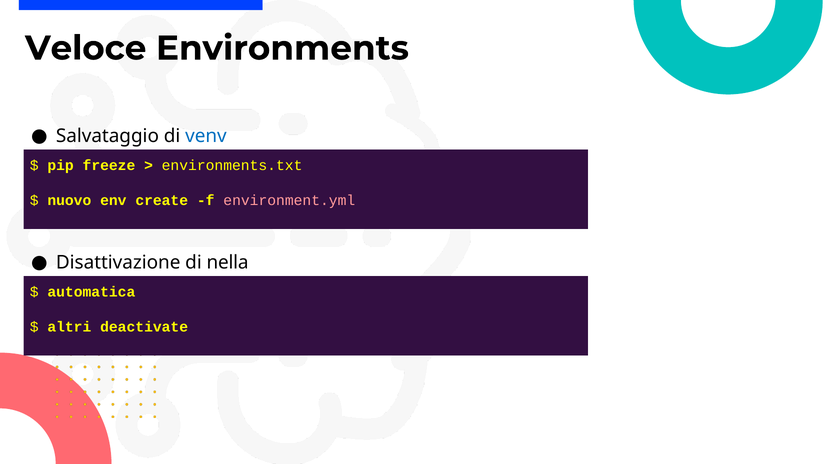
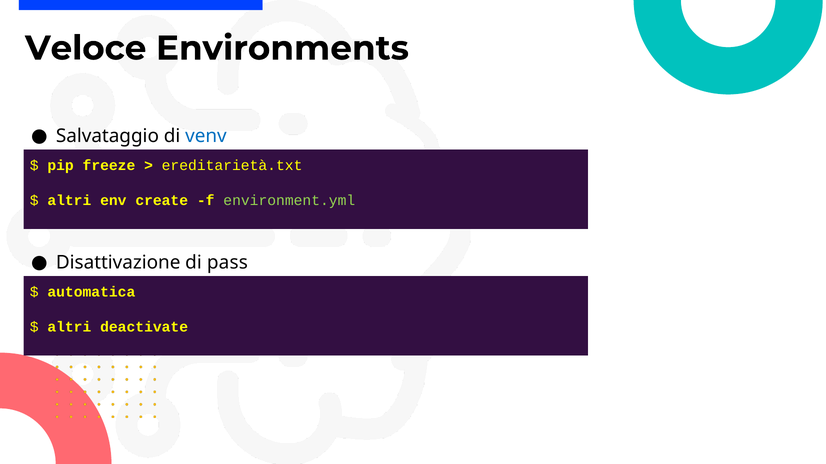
environments.txt: environments.txt -> ereditarietà.txt
nuovo at (69, 201): nuovo -> altri
environment.yml colour: pink -> light green
nella: nella -> pass
